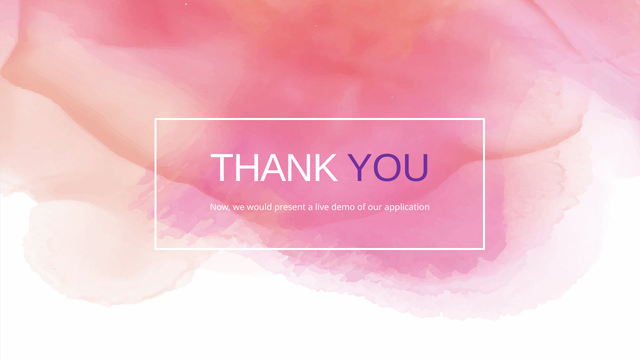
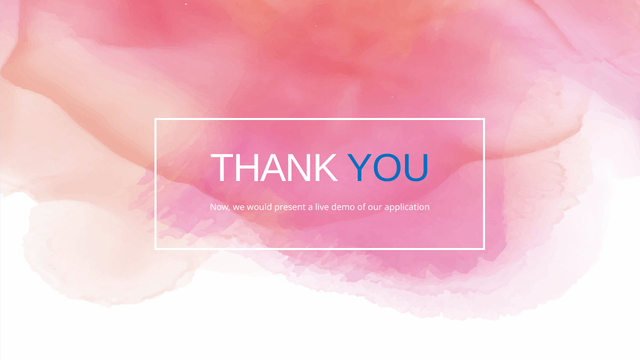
YOU colour: purple -> blue
